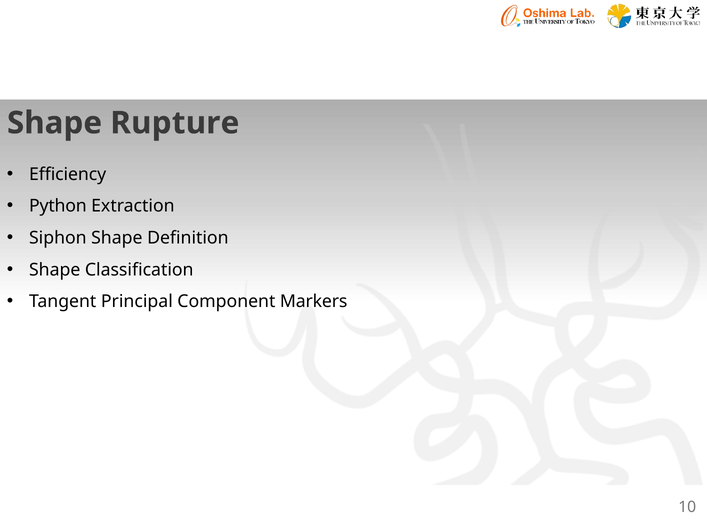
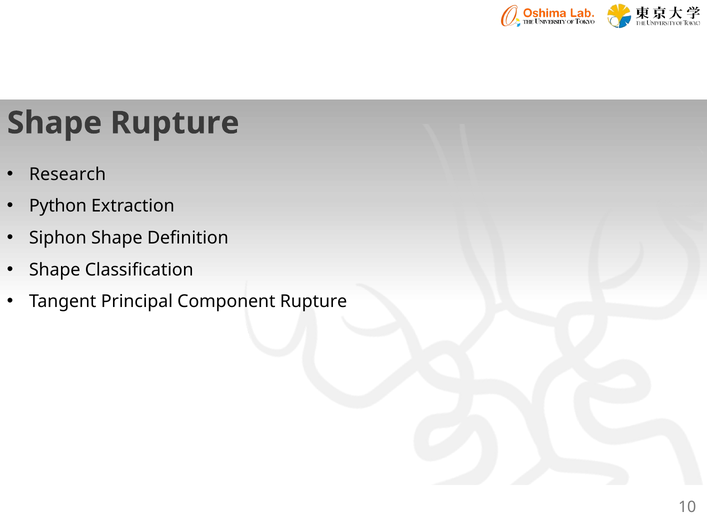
Efficiency: Efficiency -> Research
Component Markers: Markers -> Rupture
